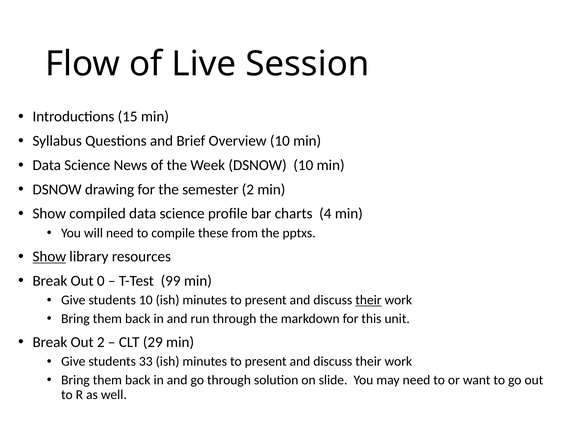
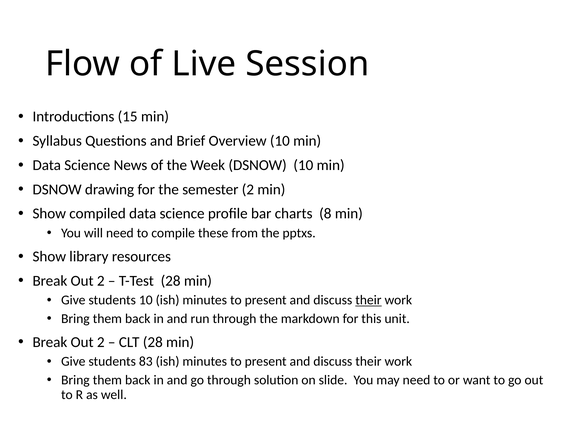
4: 4 -> 8
Show at (49, 256) underline: present -> none
0 at (101, 281): 0 -> 2
T-Test 99: 99 -> 28
CLT 29: 29 -> 28
33: 33 -> 83
